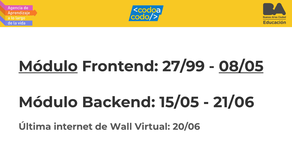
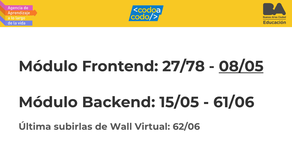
Módulo at (48, 66) underline: present -> none
27/99: 27/99 -> 27/78
21/06: 21/06 -> 61/06
internet: internet -> subirlas
20/06: 20/06 -> 62/06
